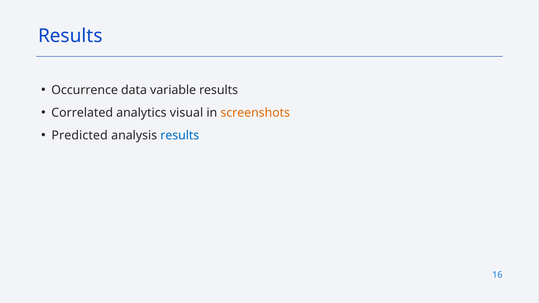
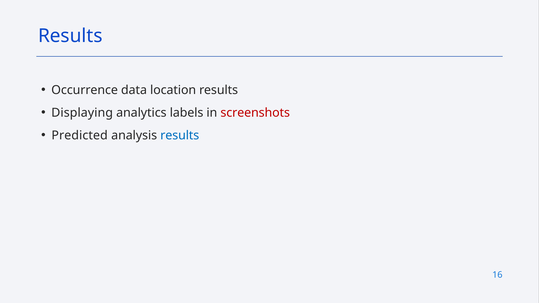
variable: variable -> location
Correlated: Correlated -> Displaying
visual: visual -> labels
screenshots colour: orange -> red
